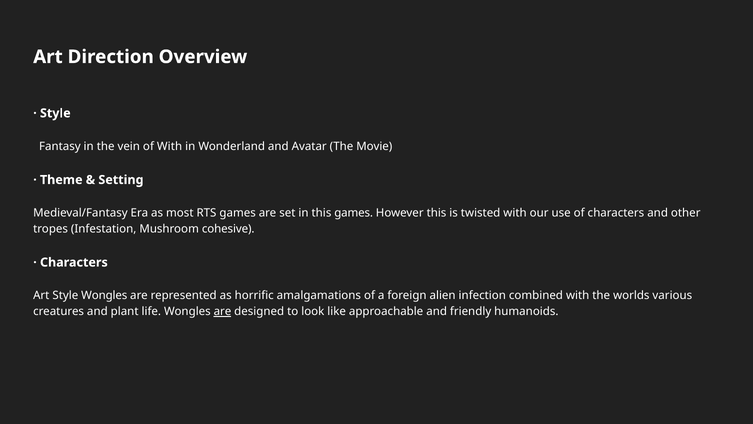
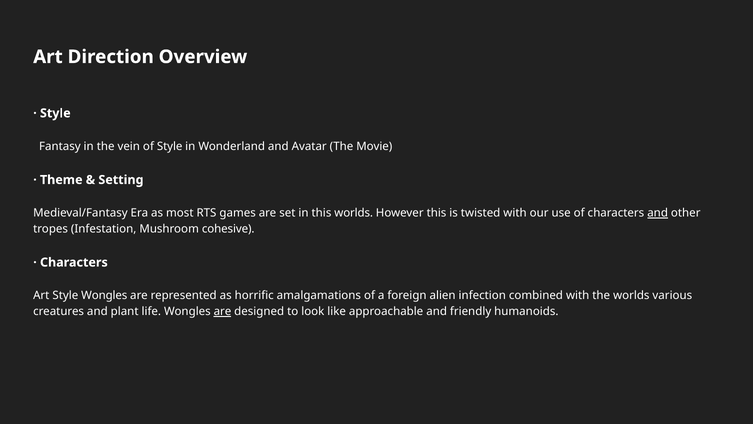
of With: With -> Style
this games: games -> worlds
and at (658, 213) underline: none -> present
